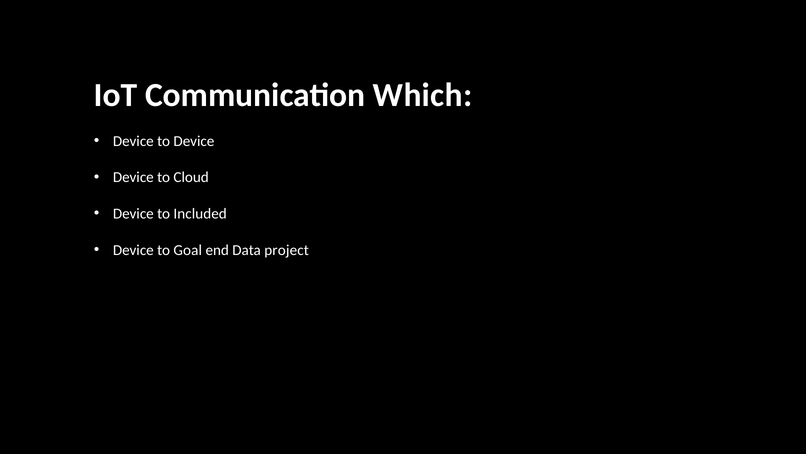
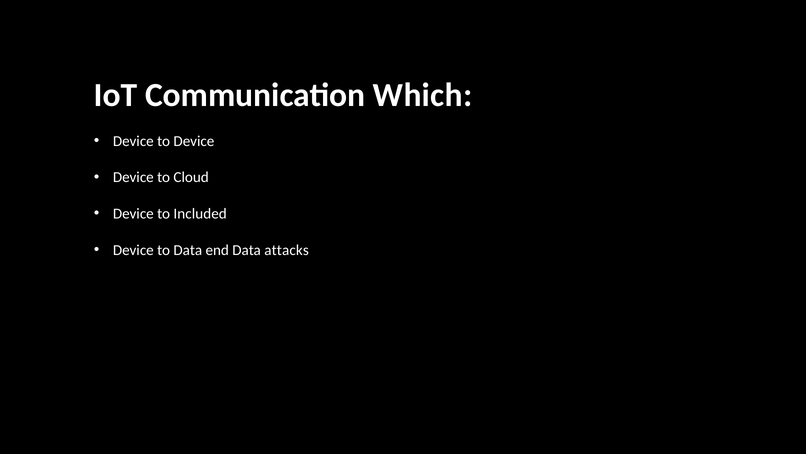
to Goal: Goal -> Data
project: project -> attacks
